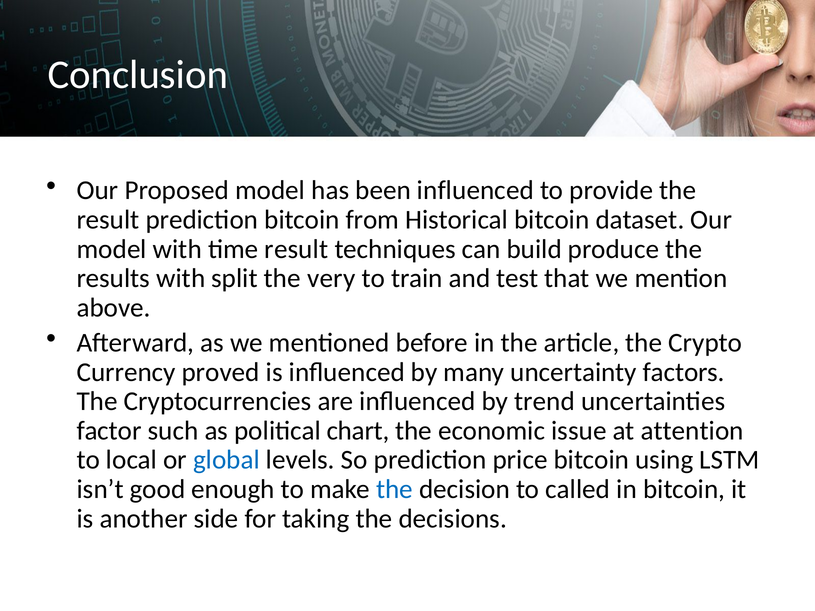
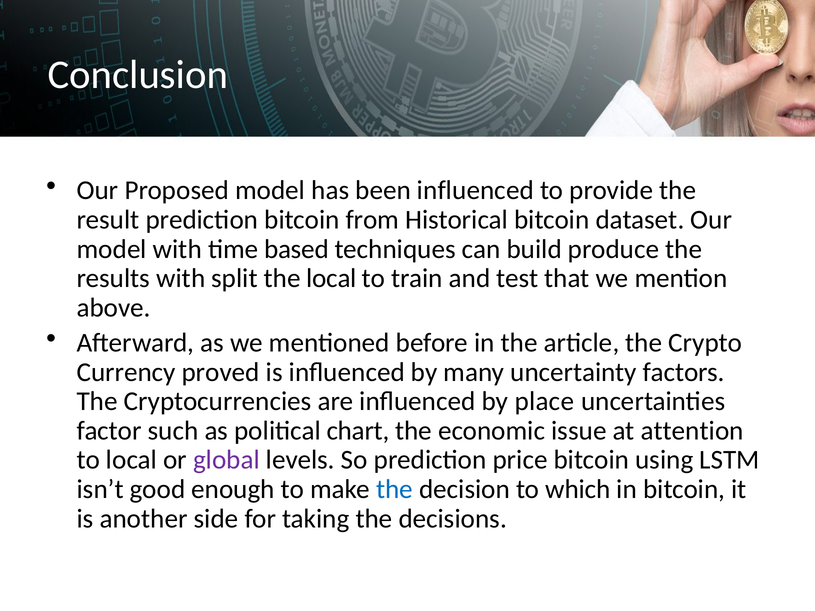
time result: result -> based
the very: very -> local
trend: trend -> place
global colour: blue -> purple
called: called -> which
